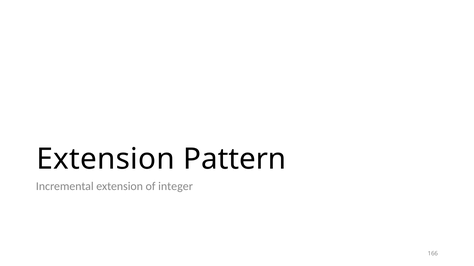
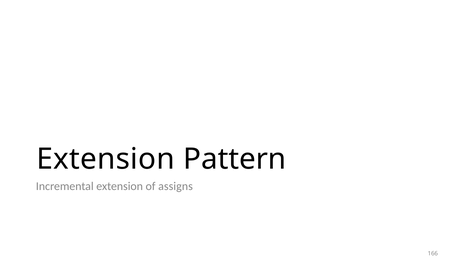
integer: integer -> assigns
